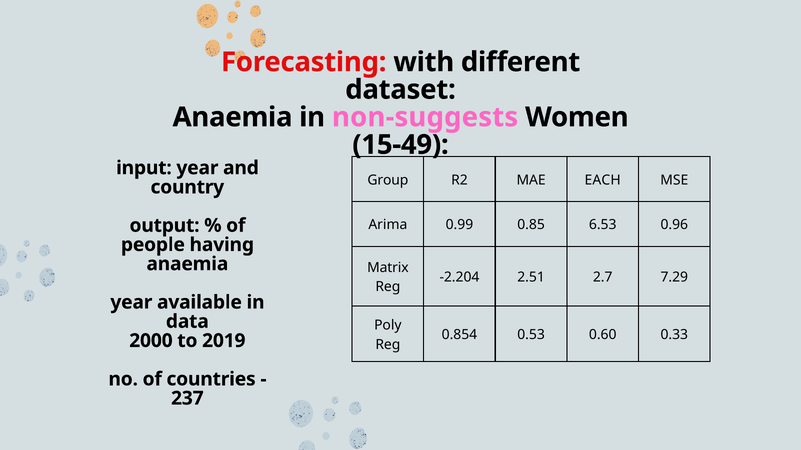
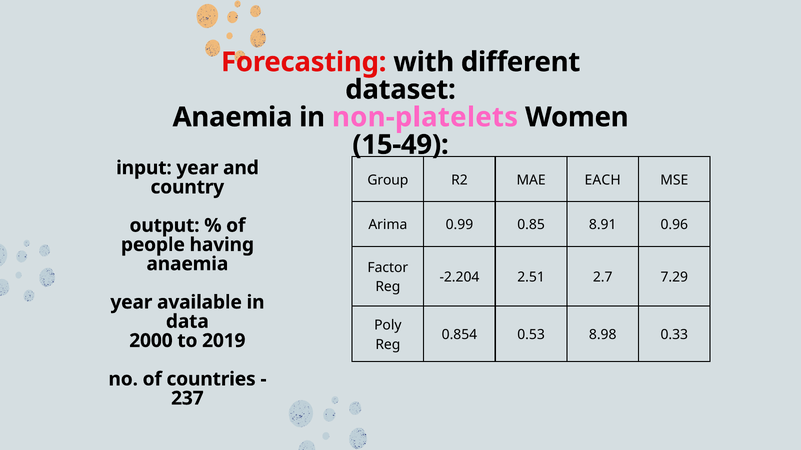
non-suggests: non-suggests -> non-platelets
6.53: 6.53 -> 8.91
Matrix: Matrix -> Factor
0.60: 0.60 -> 8.98
